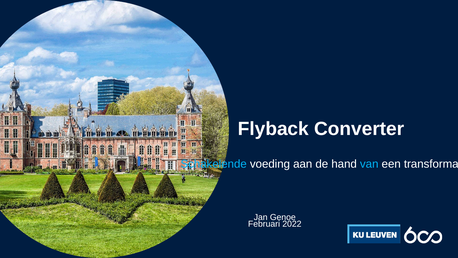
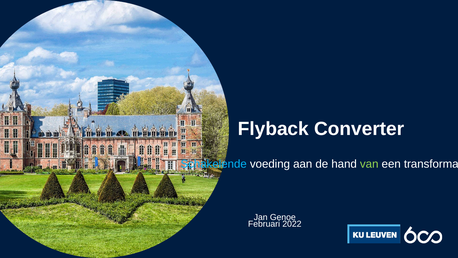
van colour: light blue -> light green
